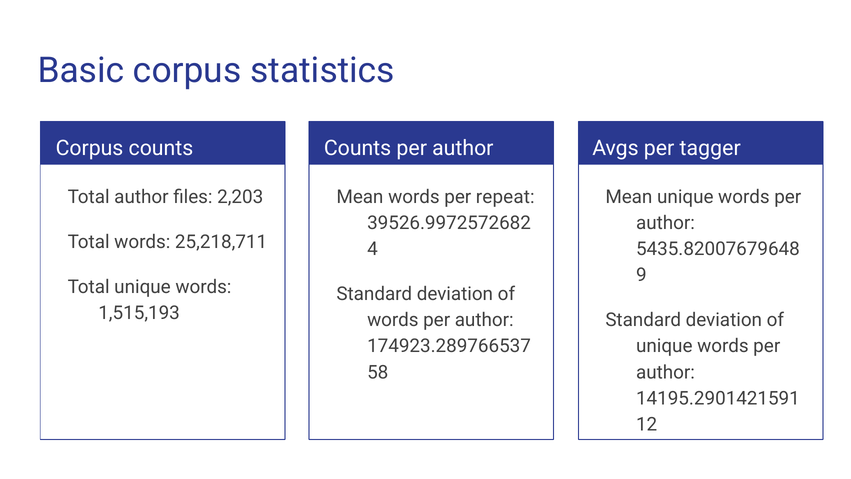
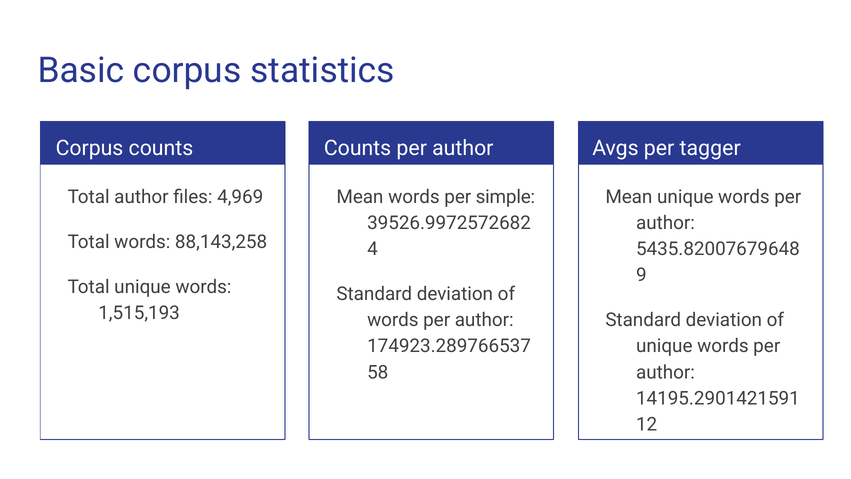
2,203: 2,203 -> 4,969
repeat: repeat -> simple
25,218,711: 25,218,711 -> 88,143,258
